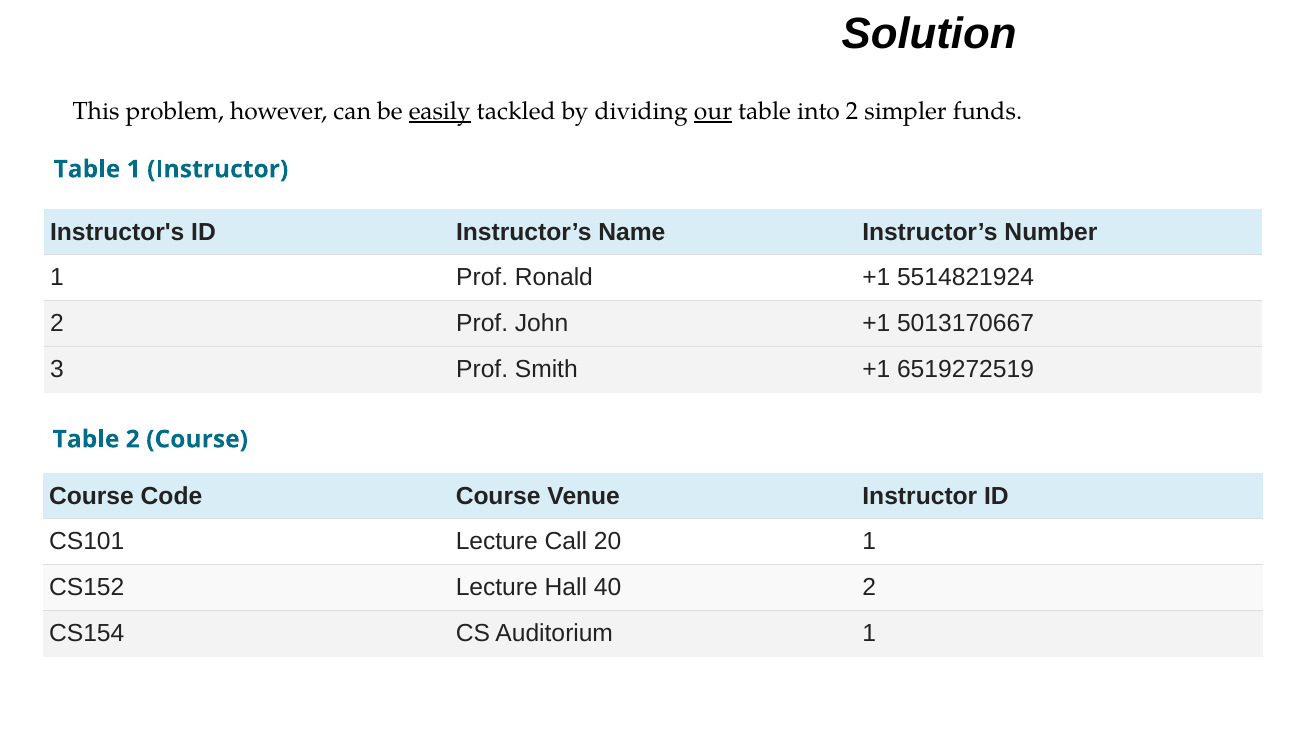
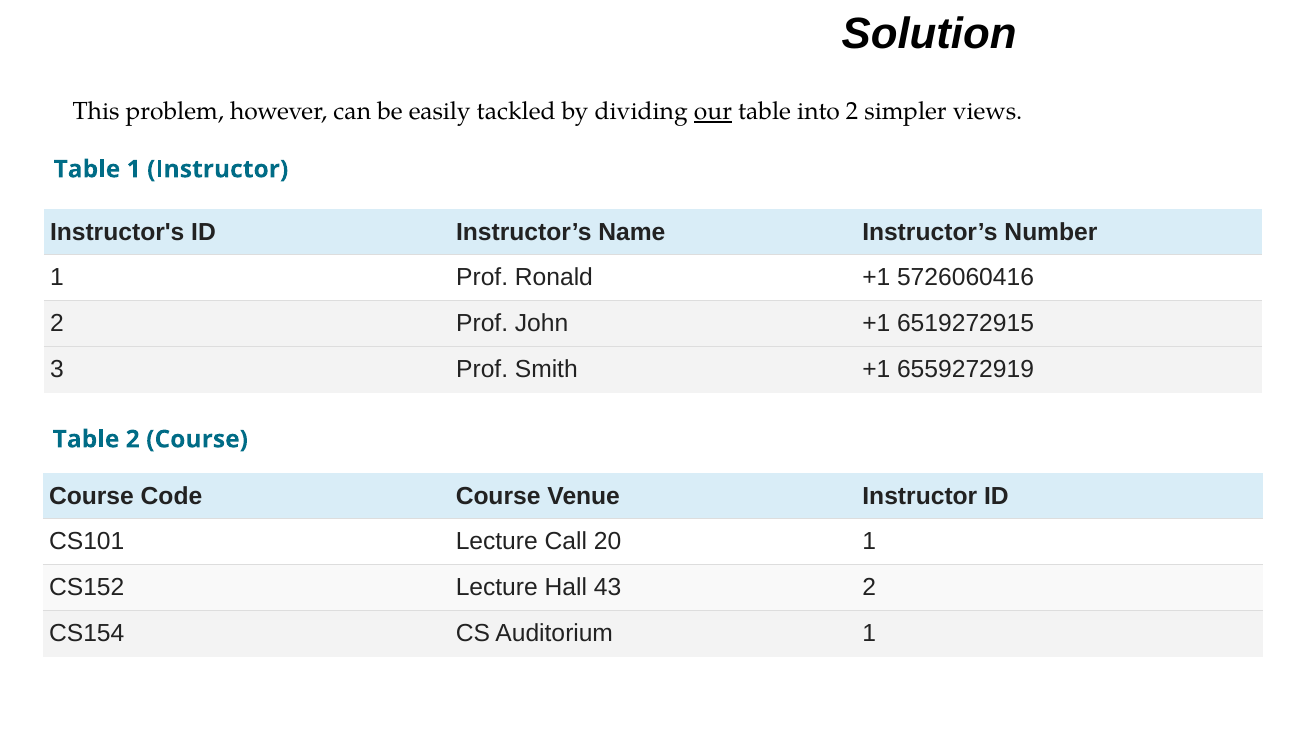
easily underline: present -> none
funds: funds -> views
5514821924: 5514821924 -> 5726060416
5013170667: 5013170667 -> 6519272915
6519272519: 6519272519 -> 6559272919
40: 40 -> 43
